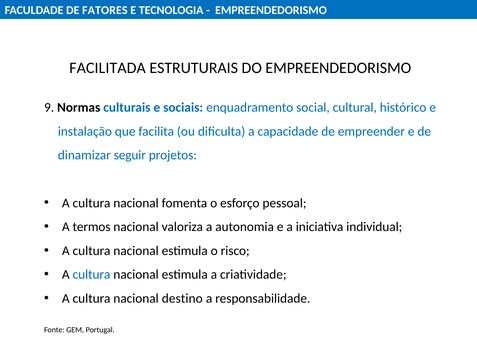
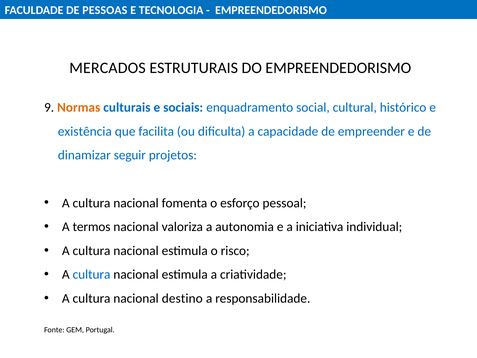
FATORES: FATORES -> PESSOAS
FACILITADA: FACILITADA -> MERCADOS
Normas colour: black -> orange
instalação: instalação -> existência
